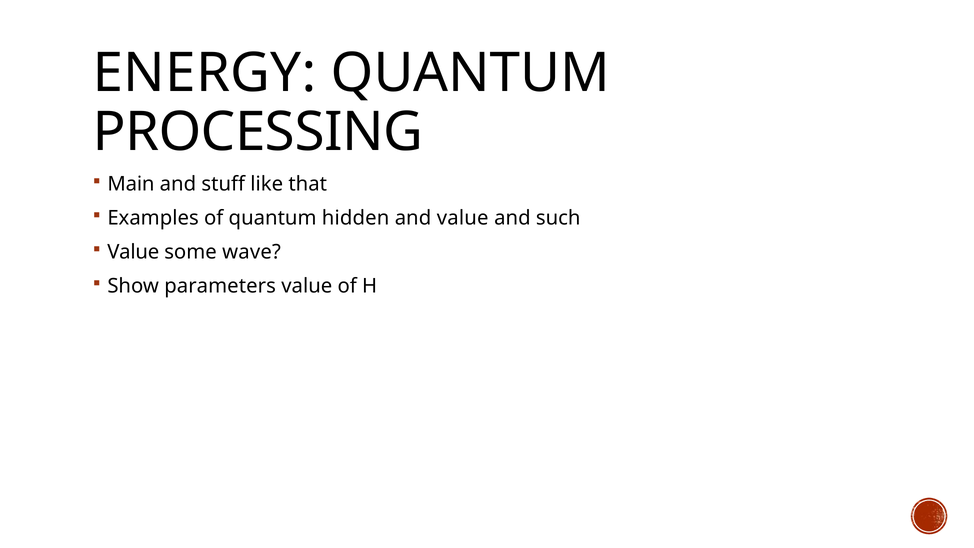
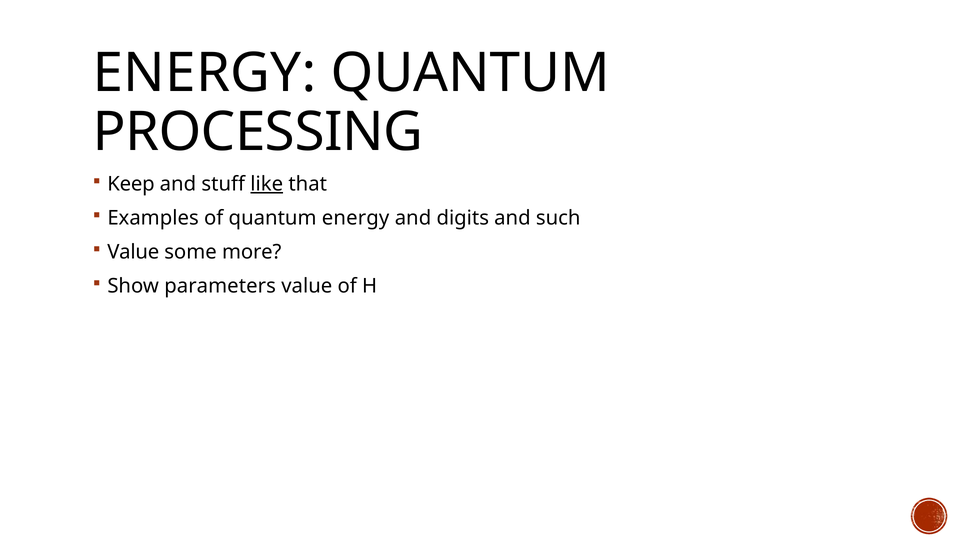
Main: Main -> Keep
like underline: none -> present
quantum hidden: hidden -> energy
and value: value -> digits
wave: wave -> more
